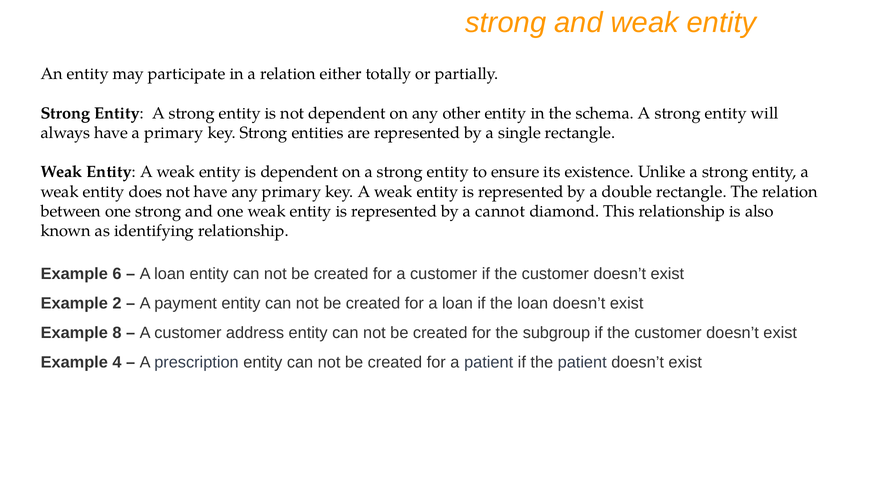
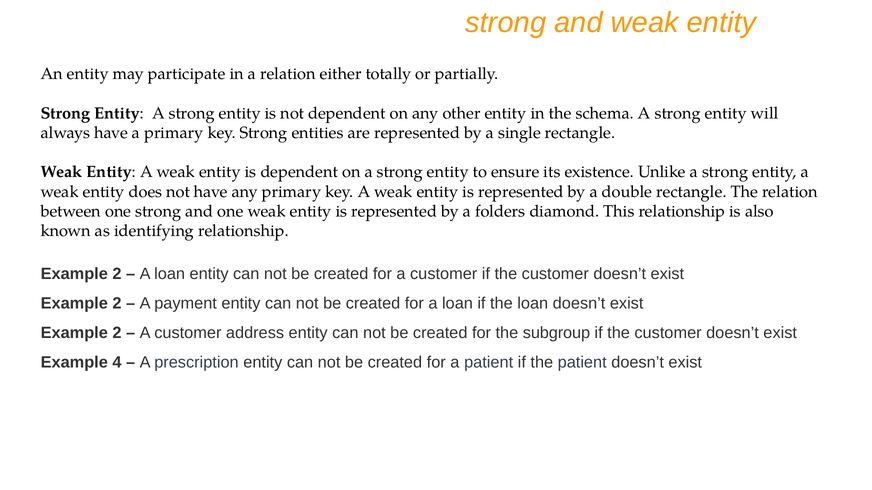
cannot: cannot -> folders
6 at (117, 274): 6 -> 2
8 at (117, 333): 8 -> 2
